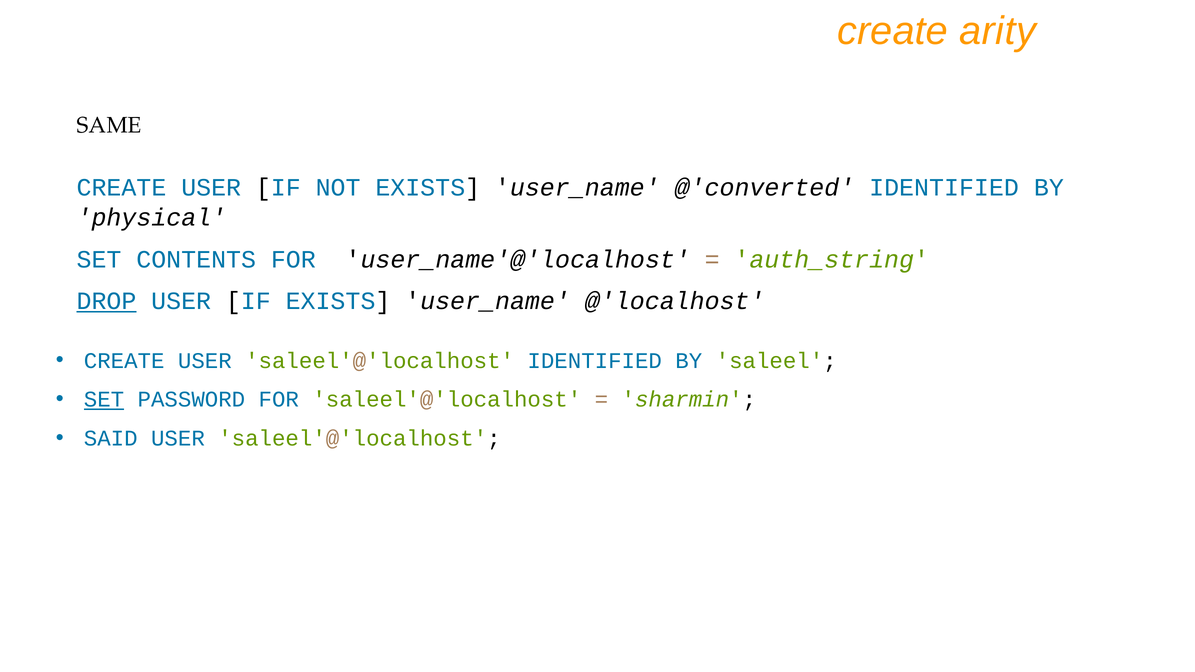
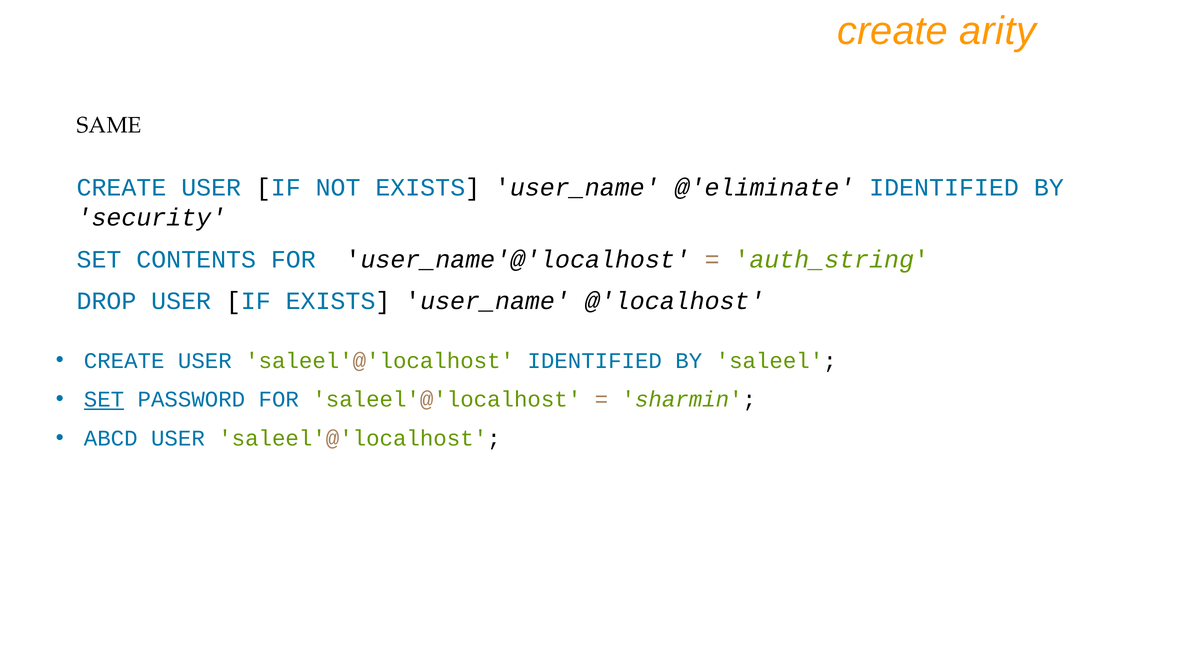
@'converted: @'converted -> @'eliminate
physical: physical -> security
DROP underline: present -> none
SAID: SAID -> ABCD
